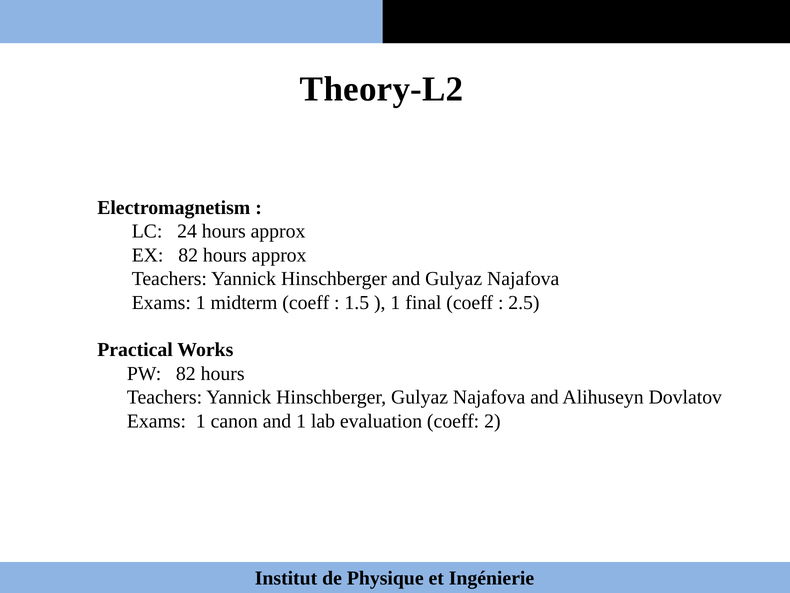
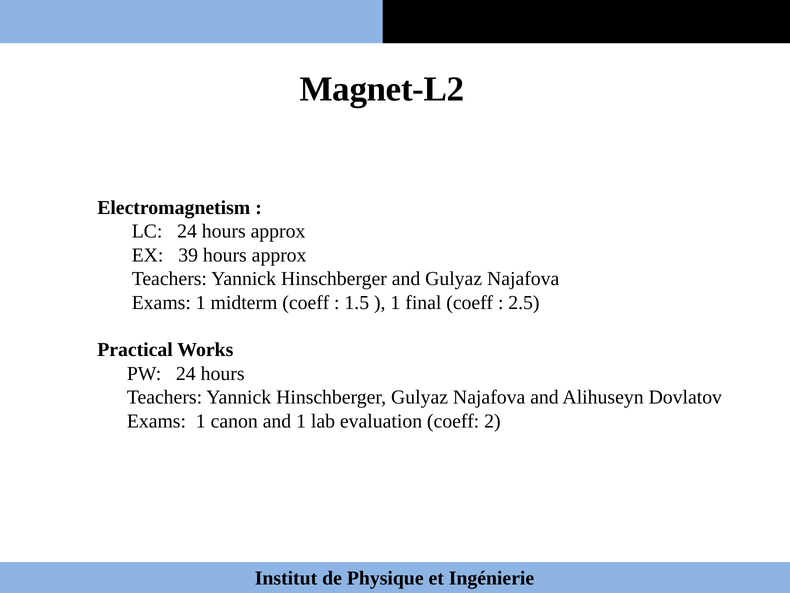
Theory-L2: Theory-L2 -> Magnet-L2
EX 82: 82 -> 39
PW 82: 82 -> 24
